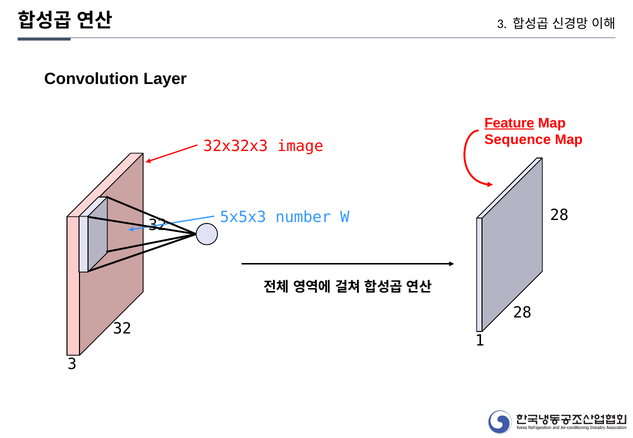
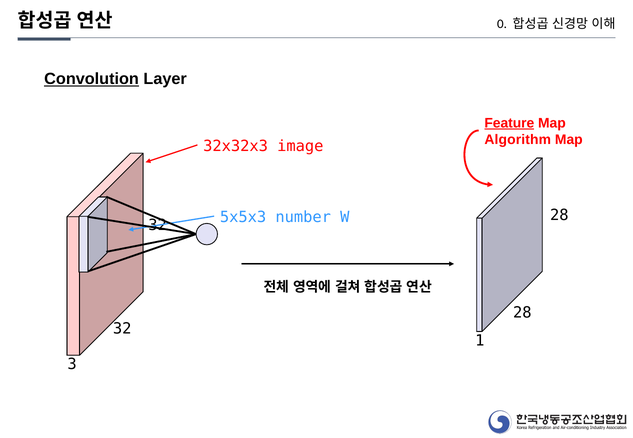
3 at (502, 24): 3 -> 0
Convolution underline: none -> present
Sequence: Sequence -> Algorithm
